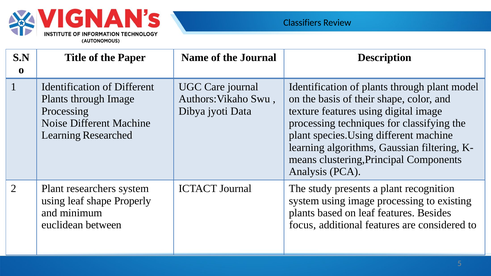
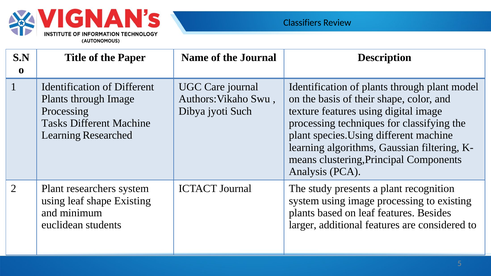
Data: Data -> Such
Noise: Noise -> Tasks
shape Properly: Properly -> Existing
between: between -> students
focus: focus -> larger
